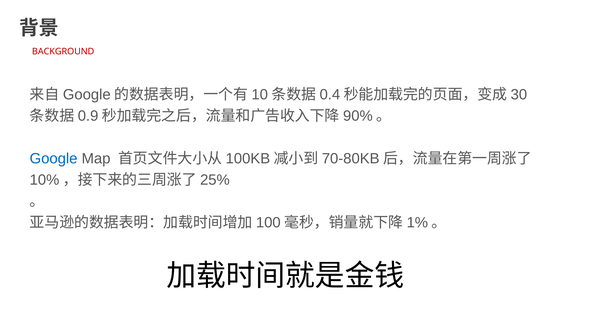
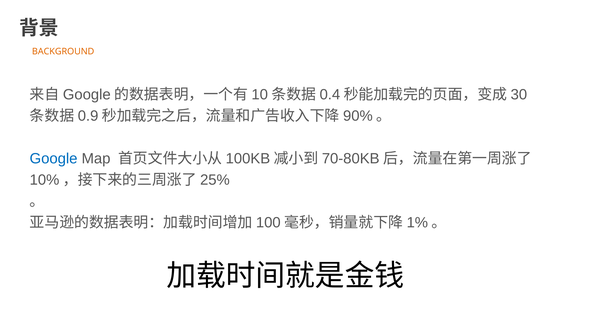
BACKGROUND colour: red -> orange
